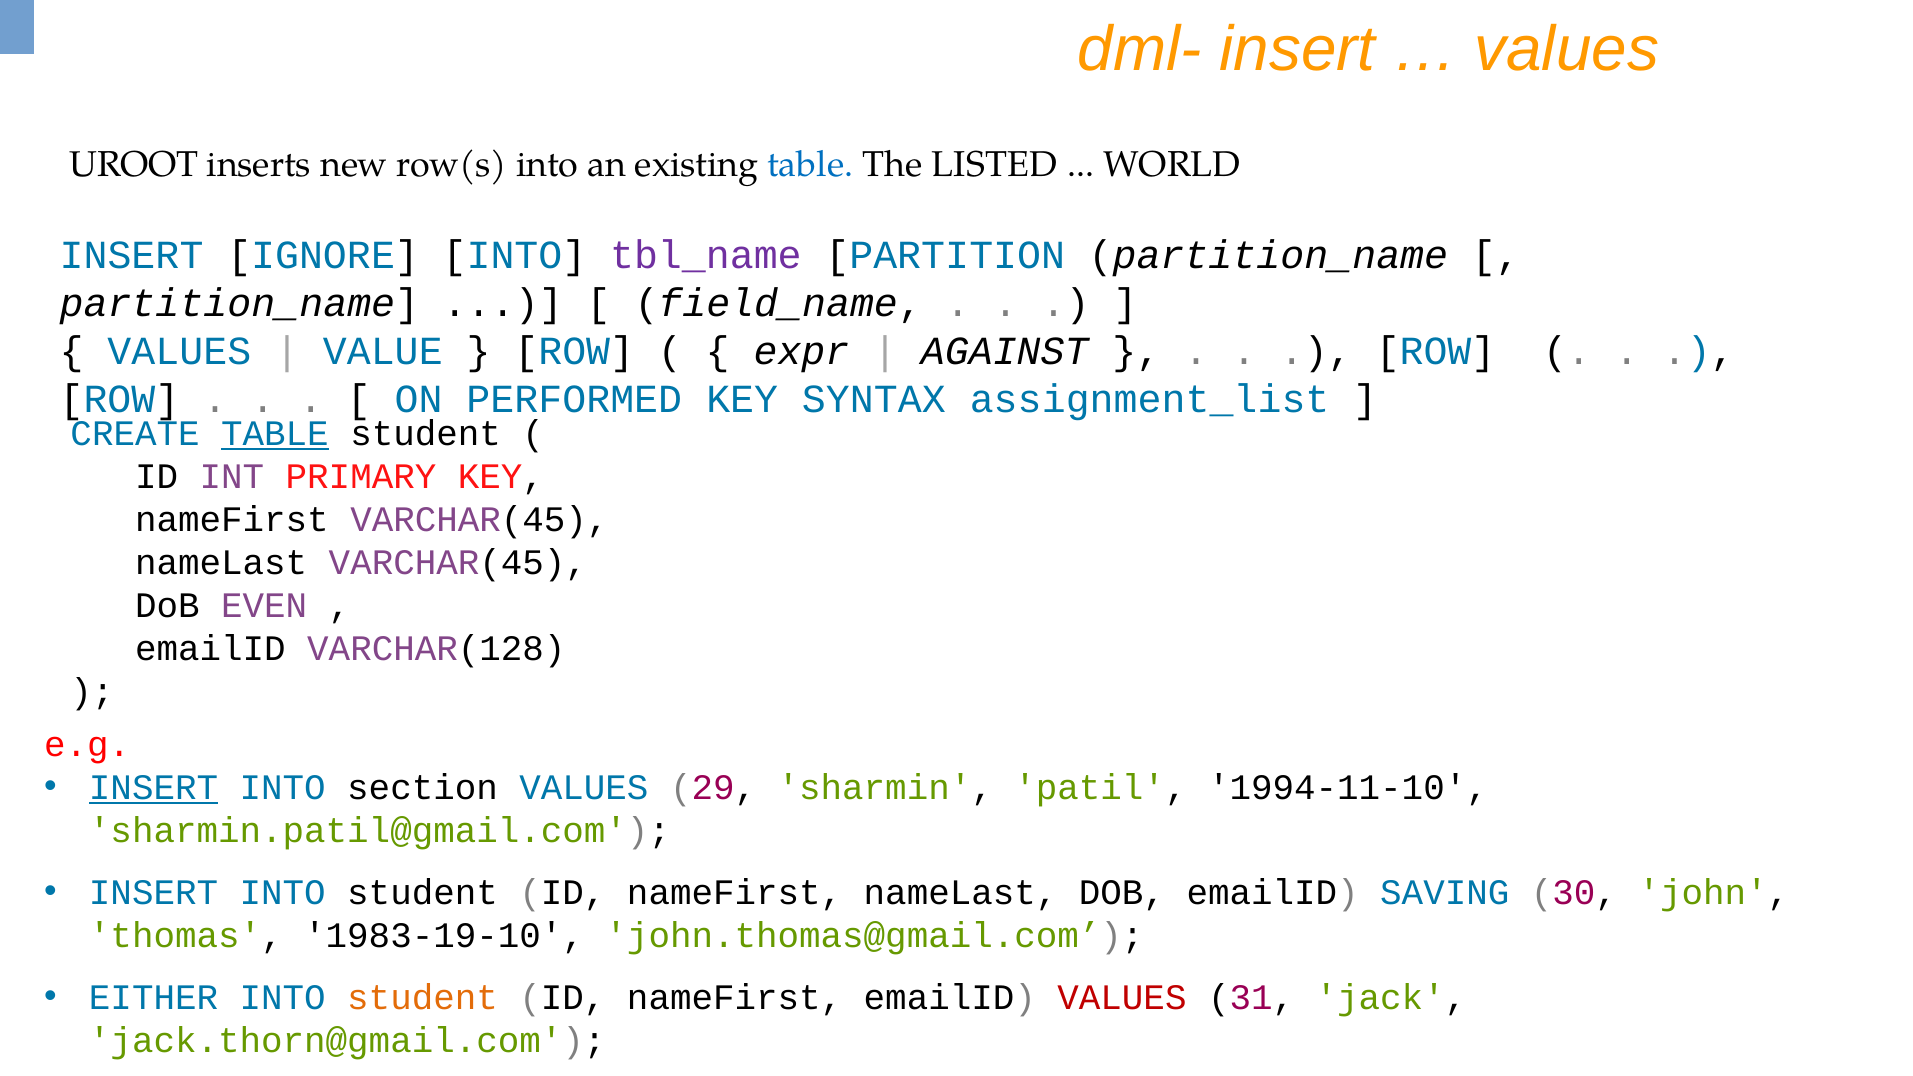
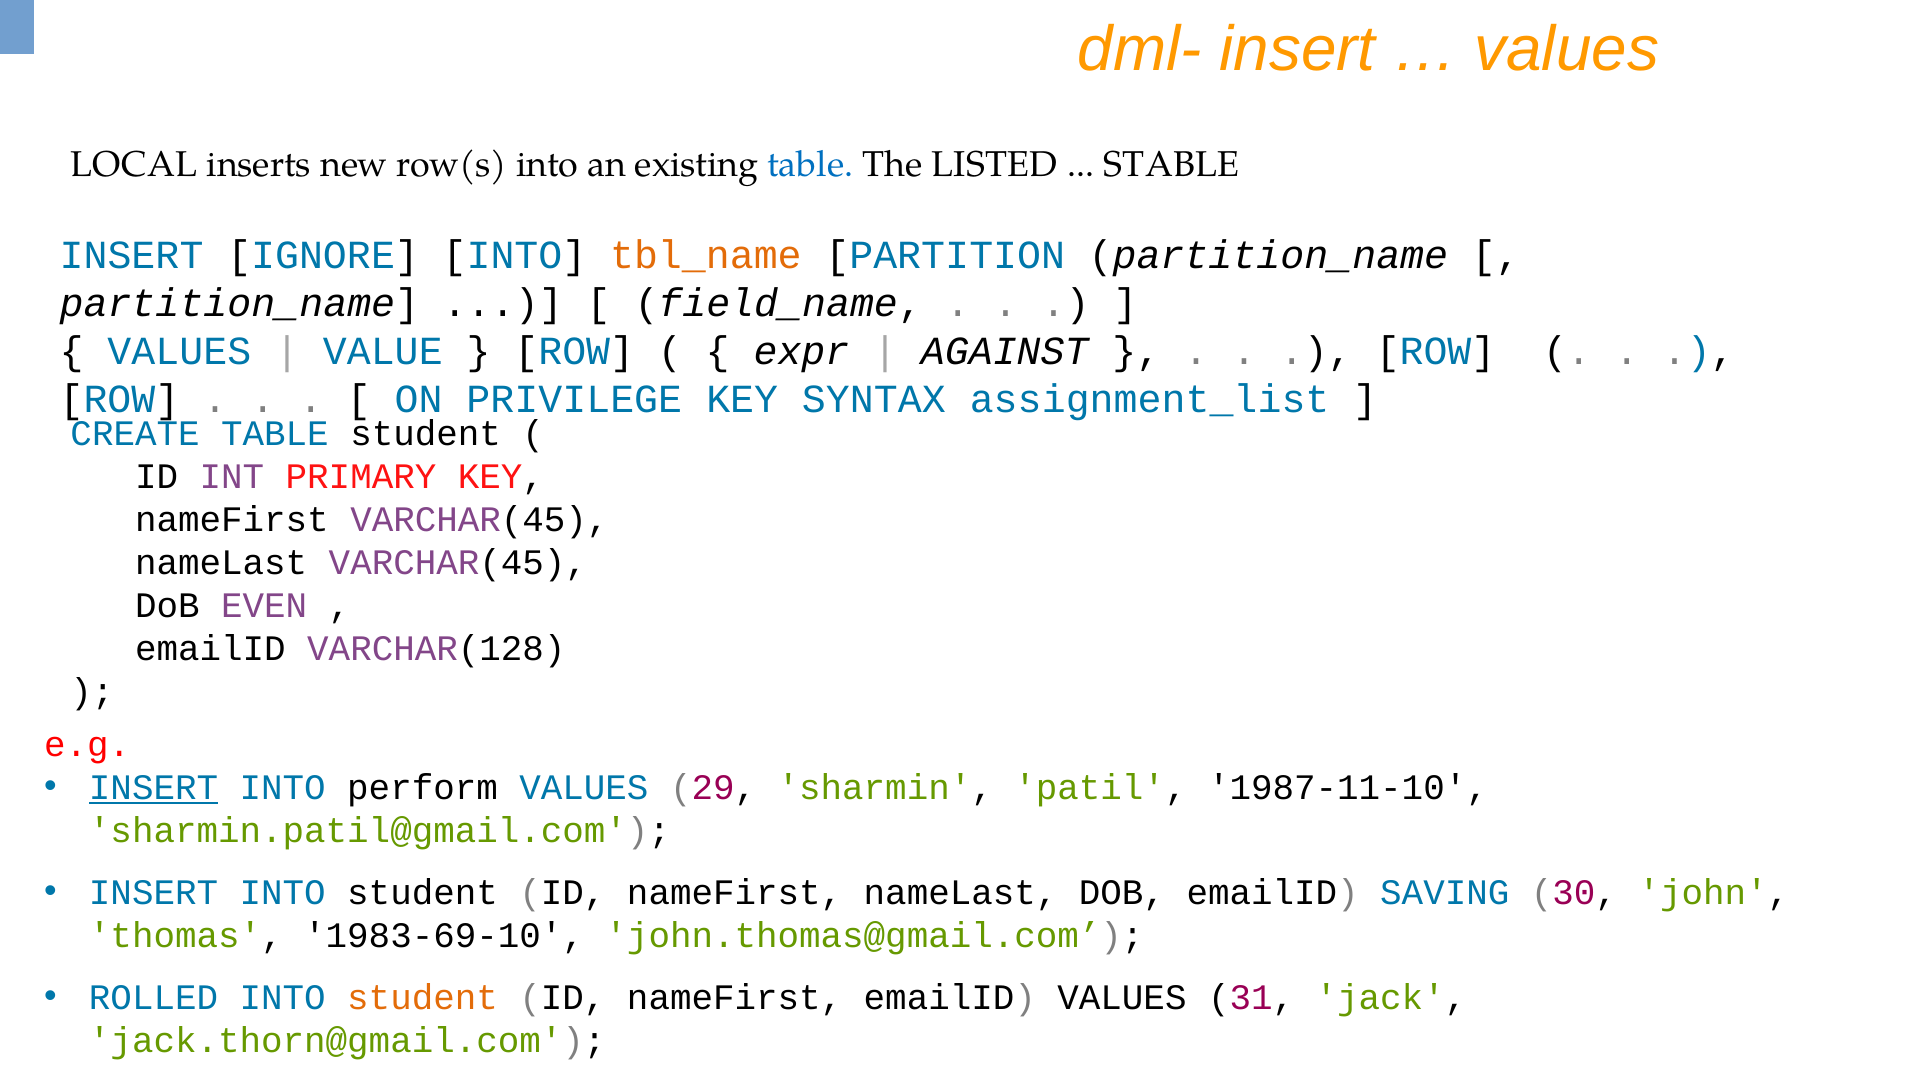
UROOT: UROOT -> LOCAL
WORLD: WORLD -> STABLE
tbl_name colour: purple -> orange
PERFORMED: PERFORMED -> PRIVILEGE
TABLE at (275, 433) underline: present -> none
section: section -> perform
1994-11-10: 1994-11-10 -> 1987-11-10
1983-19-10: 1983-19-10 -> 1983-69-10
EITHER: EITHER -> ROLLED
VALUES at (1122, 998) colour: red -> black
